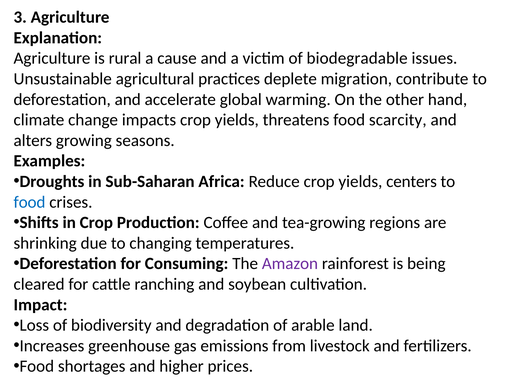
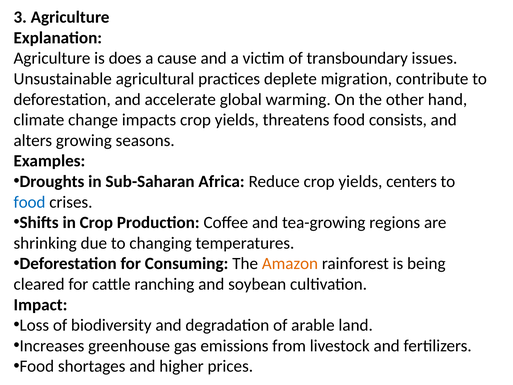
rural: rural -> does
biodegradable: biodegradable -> transboundary
scarcity: scarcity -> consists
Amazon colour: purple -> orange
